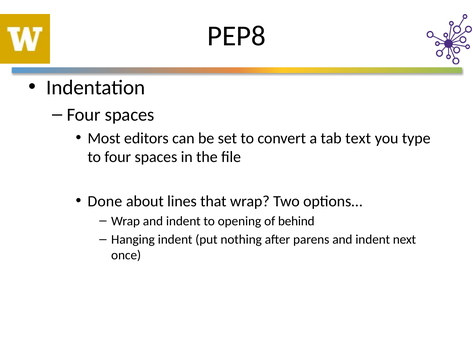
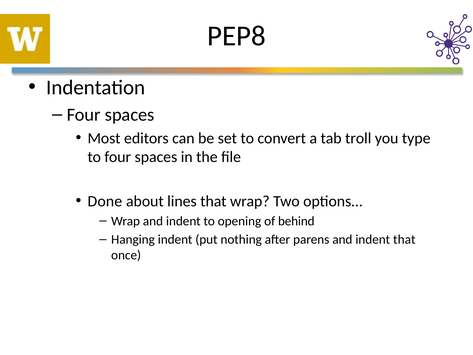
text: text -> troll
indent next: next -> that
